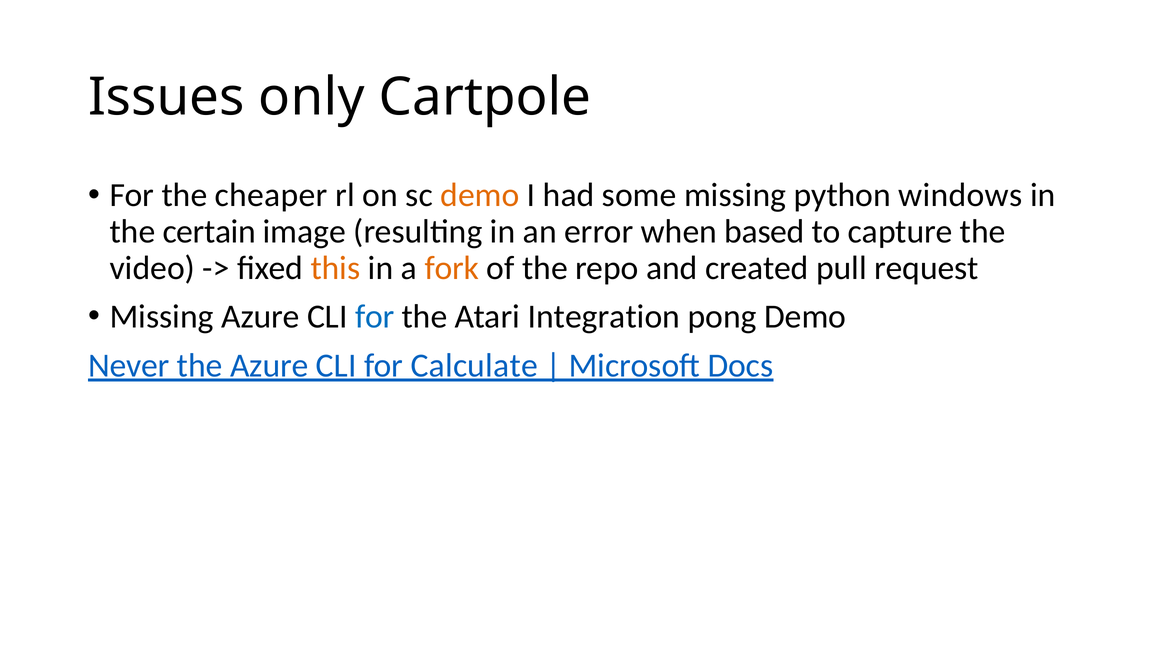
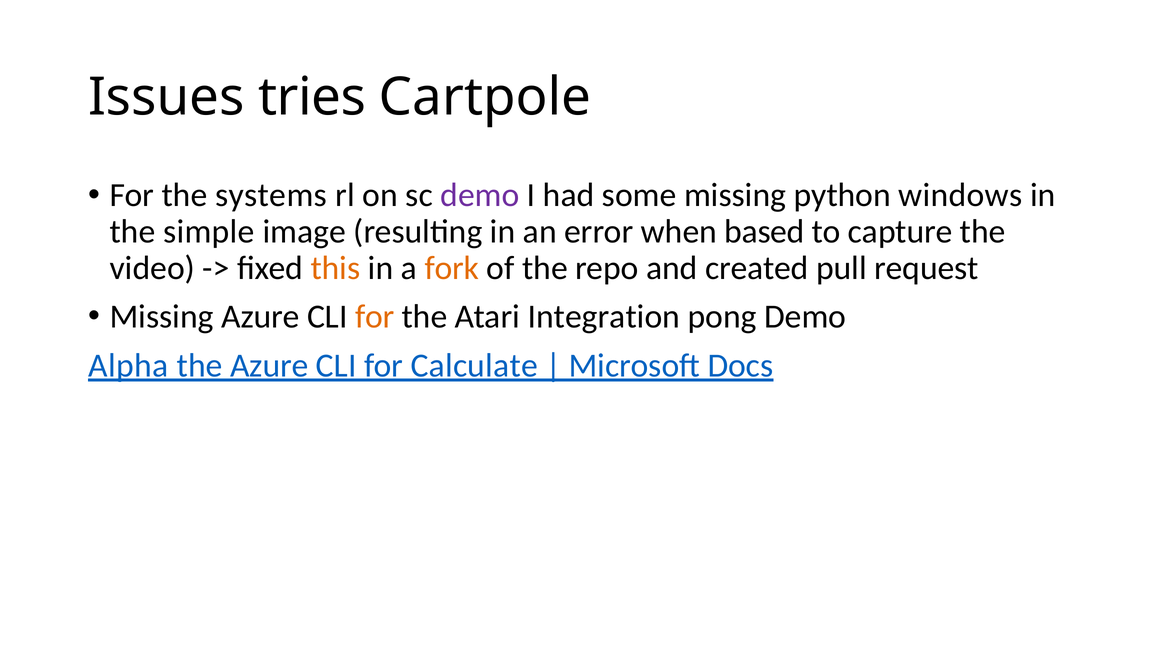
only: only -> tries
cheaper: cheaper -> systems
demo at (480, 195) colour: orange -> purple
certain: certain -> simple
for at (375, 316) colour: blue -> orange
Never: Never -> Alpha
